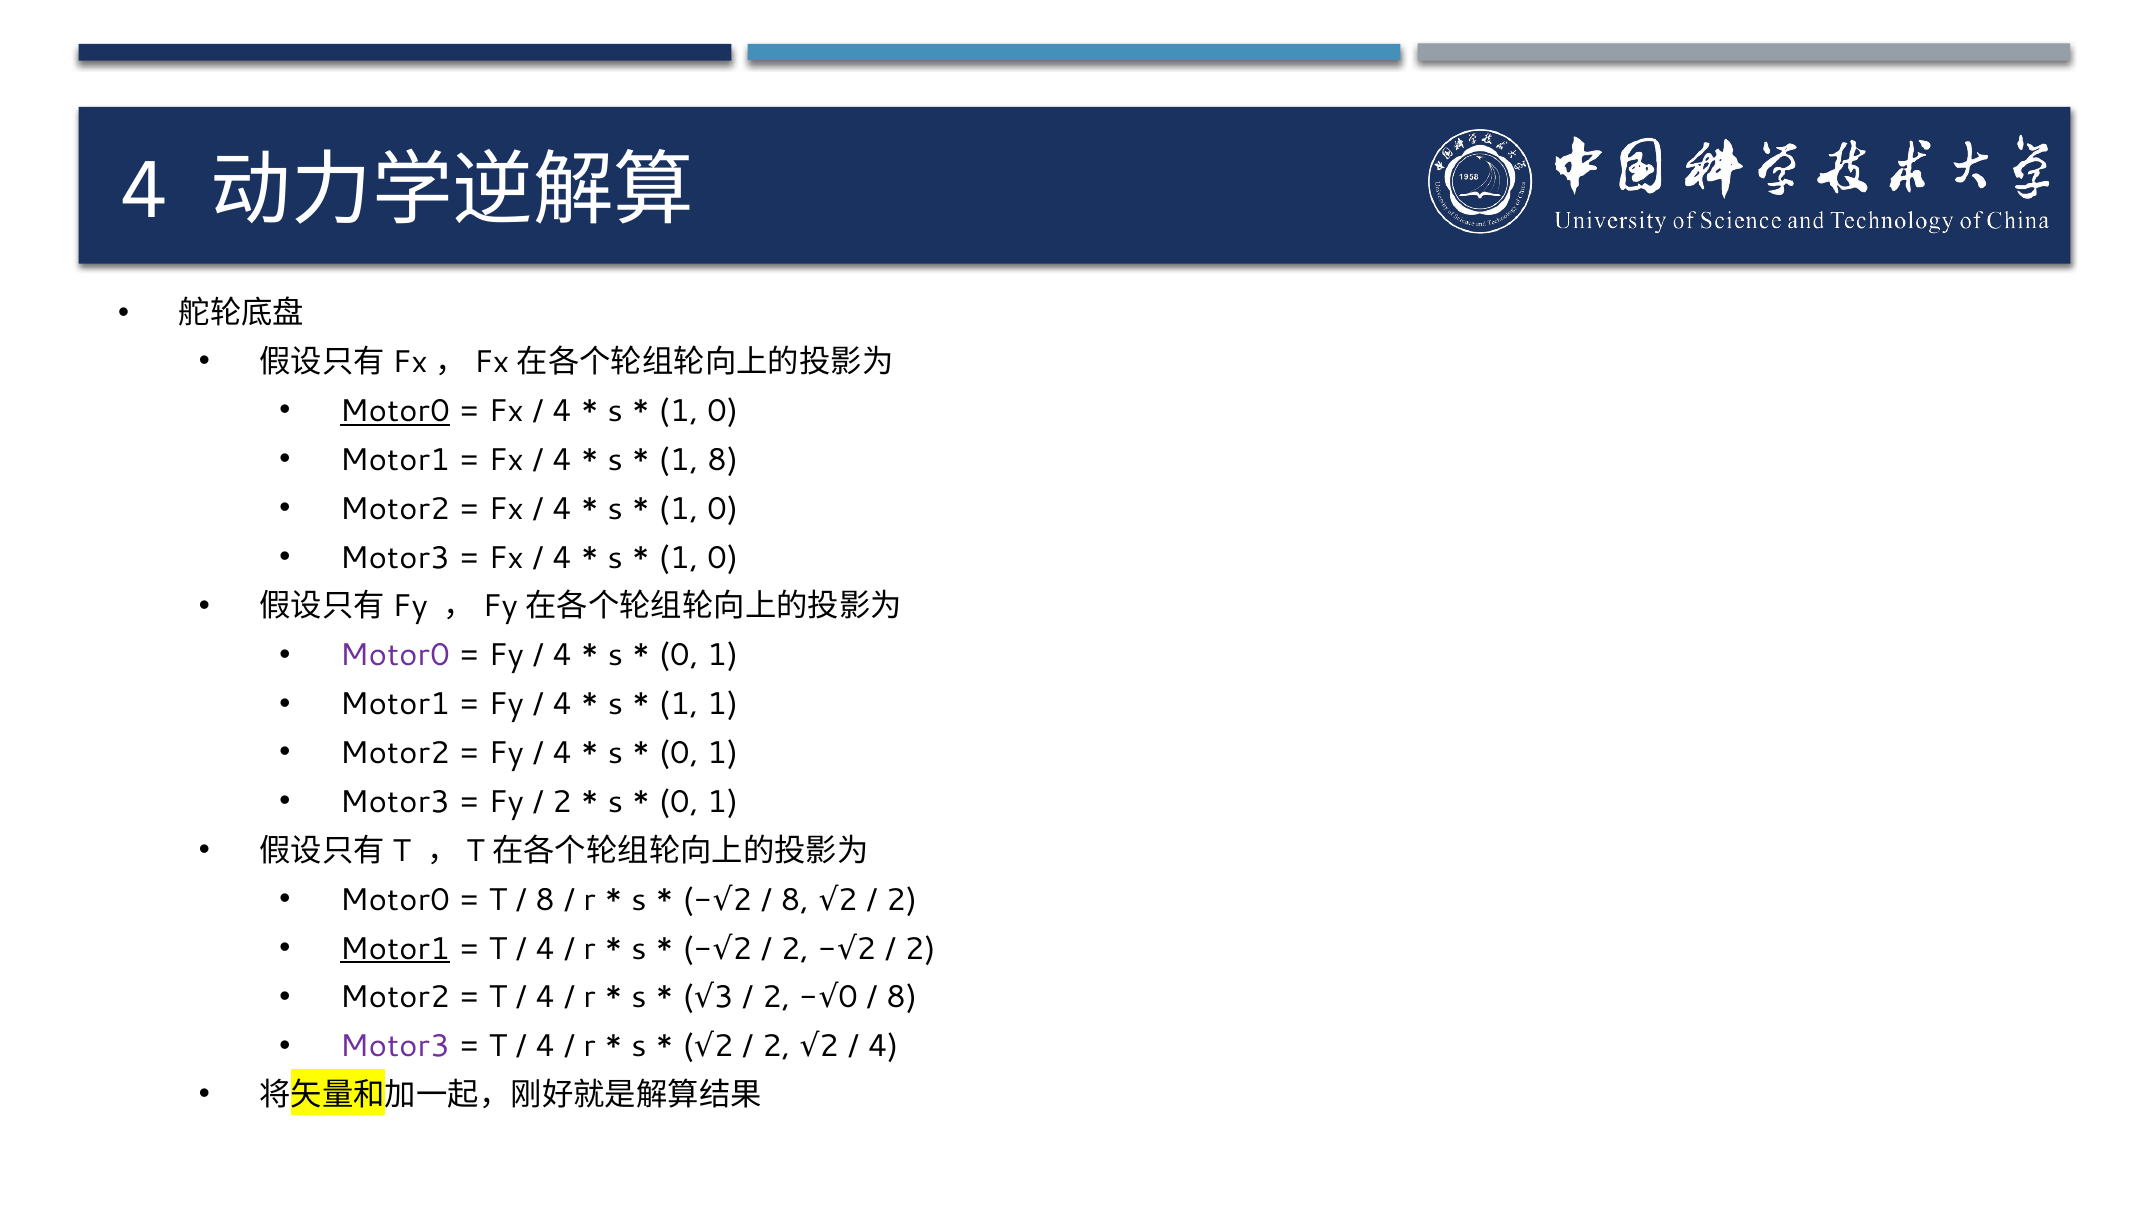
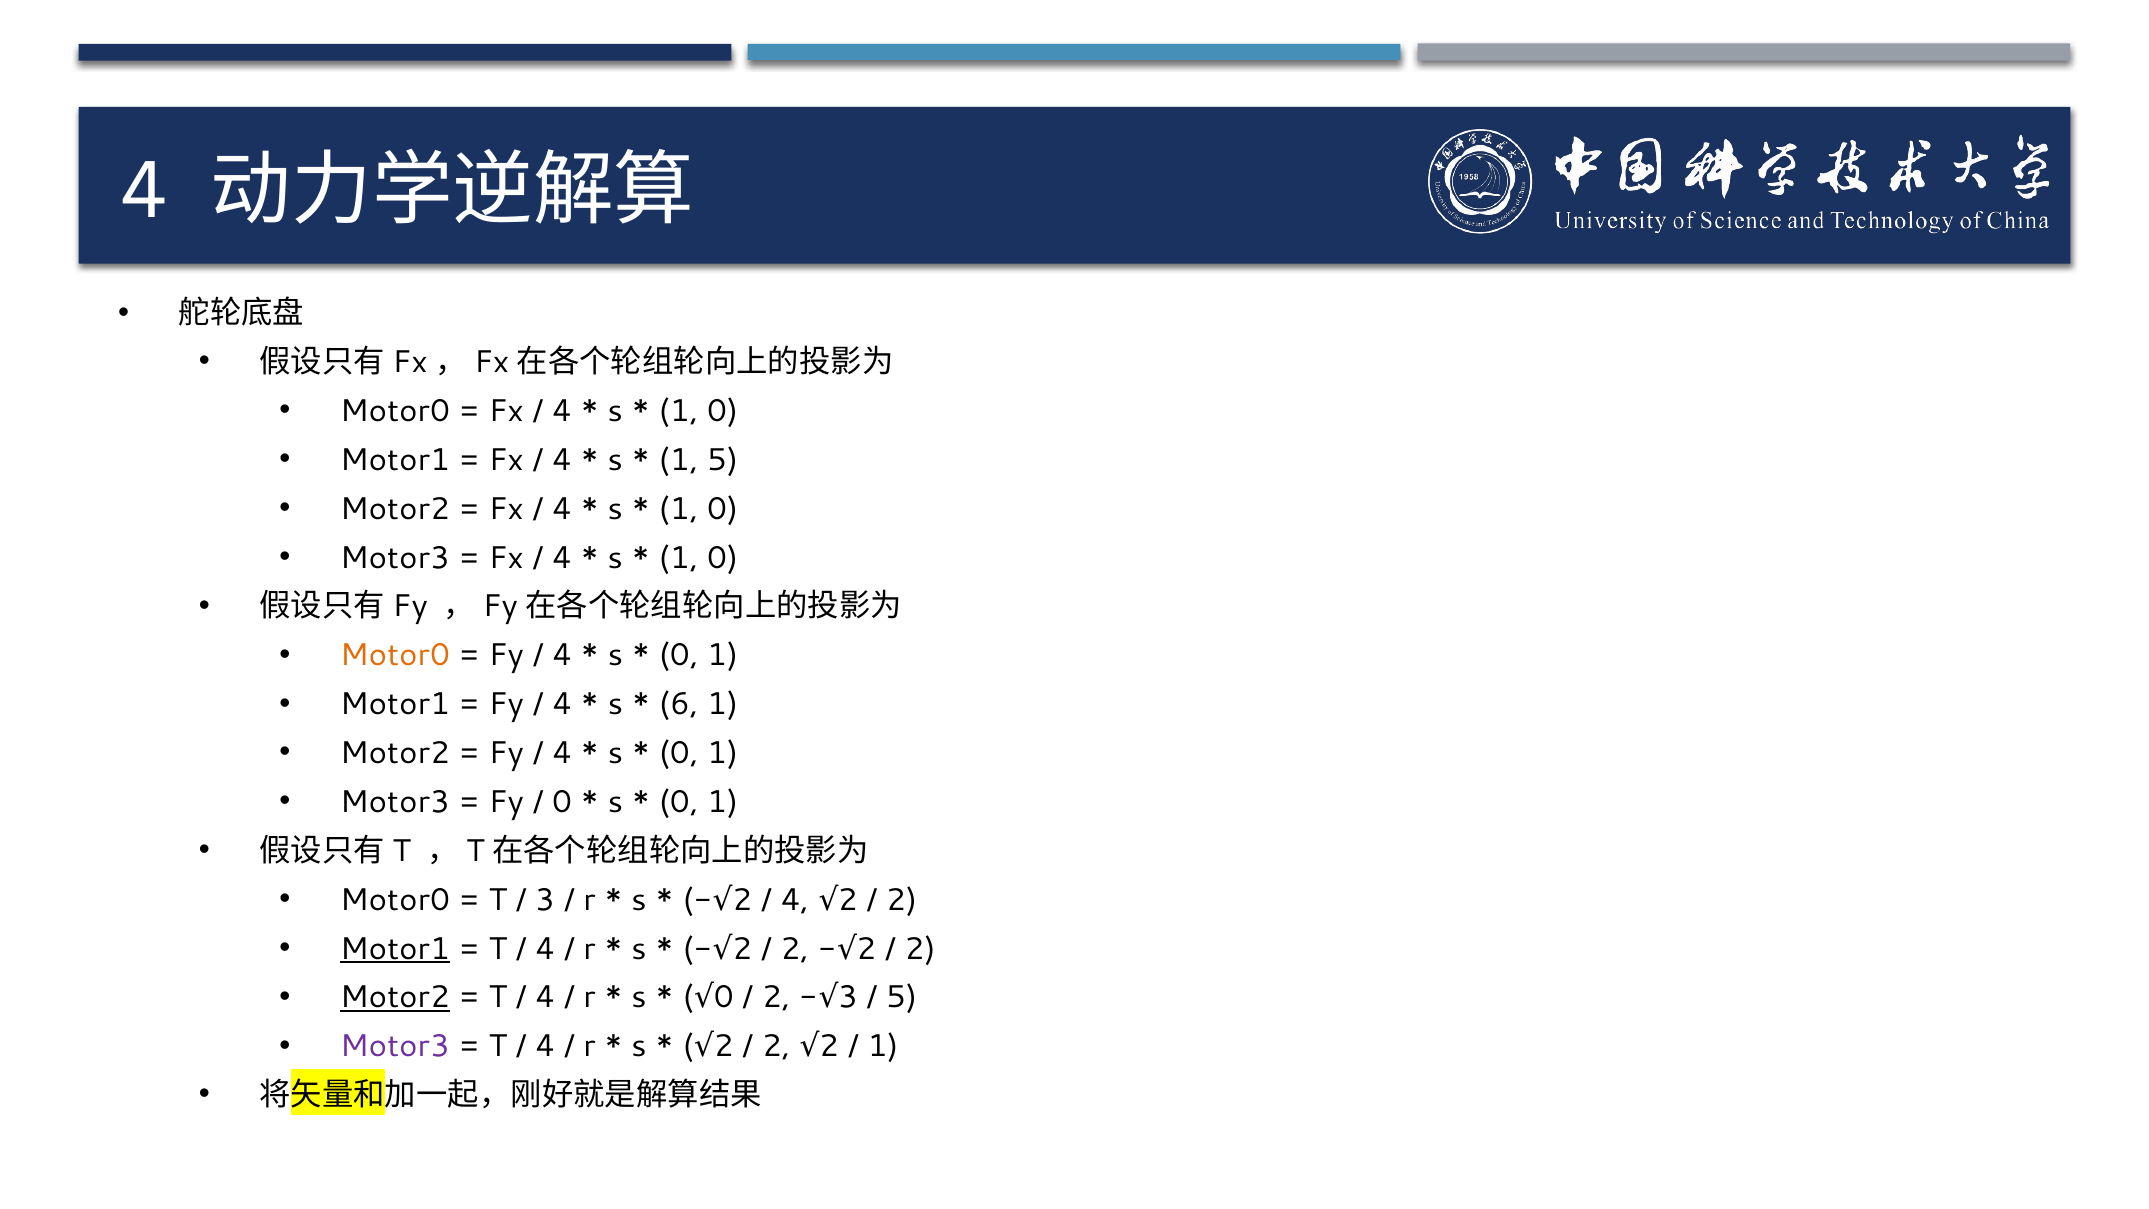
Motor0 at (395, 411) underline: present -> none
1 8: 8 -> 5
Motor0 at (395, 655) colour: purple -> orange
1 at (679, 704): 1 -> 6
2 at (562, 802): 2 -> 0
8 at (545, 900): 8 -> 3
8 at (795, 900): 8 -> 4
Motor2 at (395, 997) underline: none -> present
3 at (724, 997): 3 -> 0
0 at (848, 997): 0 -> 3
8 at (902, 997): 8 -> 5
4 at (883, 1046): 4 -> 1
